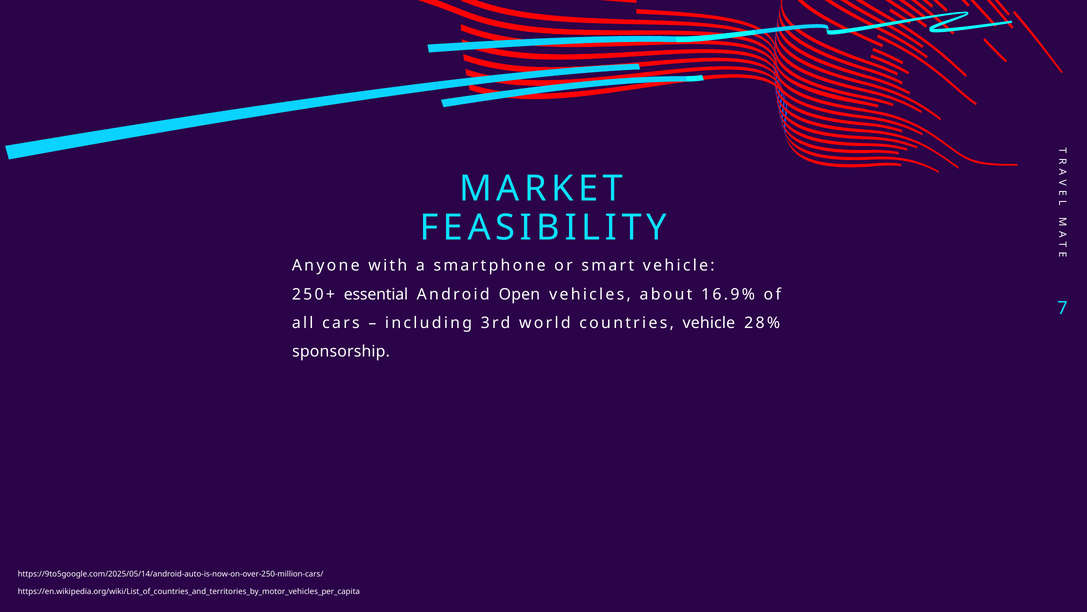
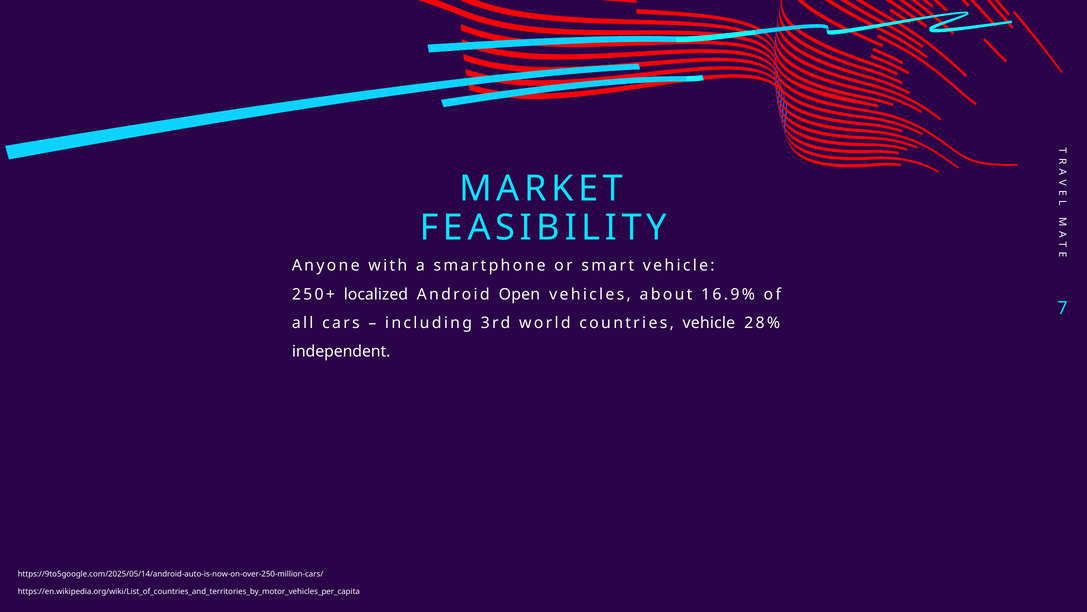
essential: essential -> localized
sponsorship: sponsorship -> independent
